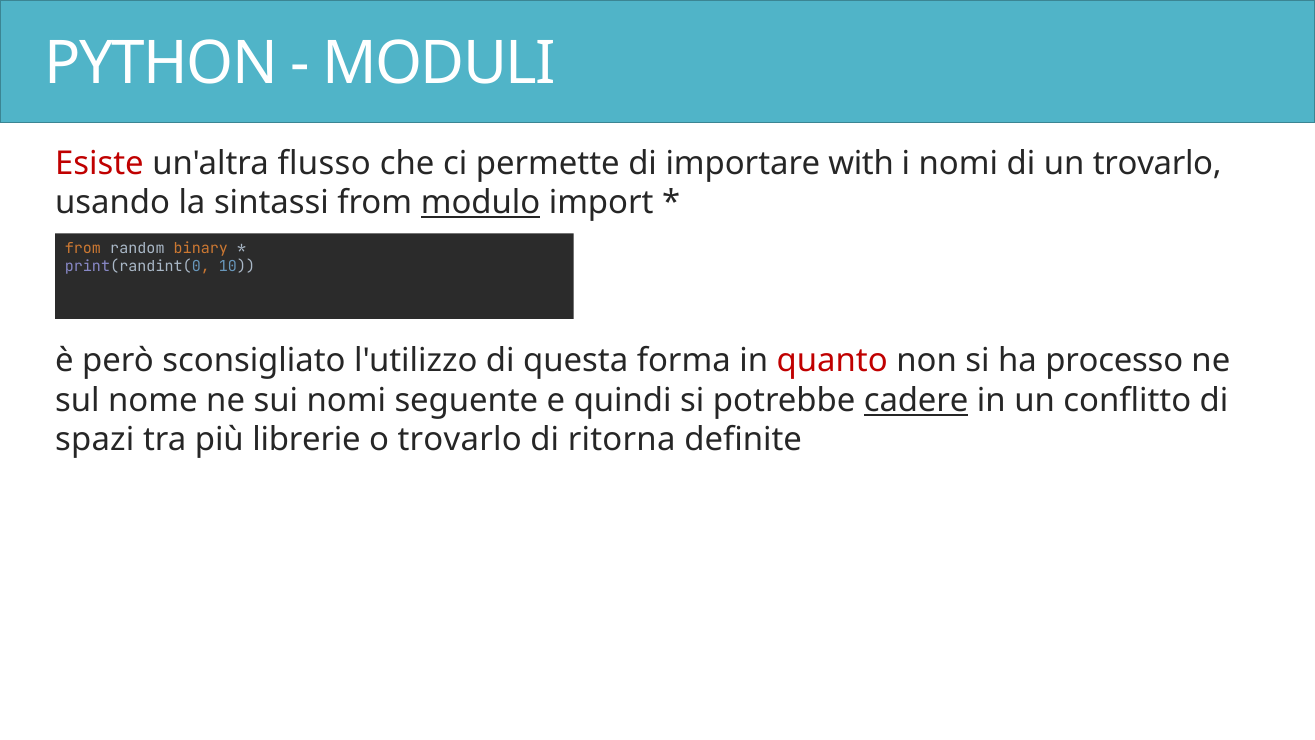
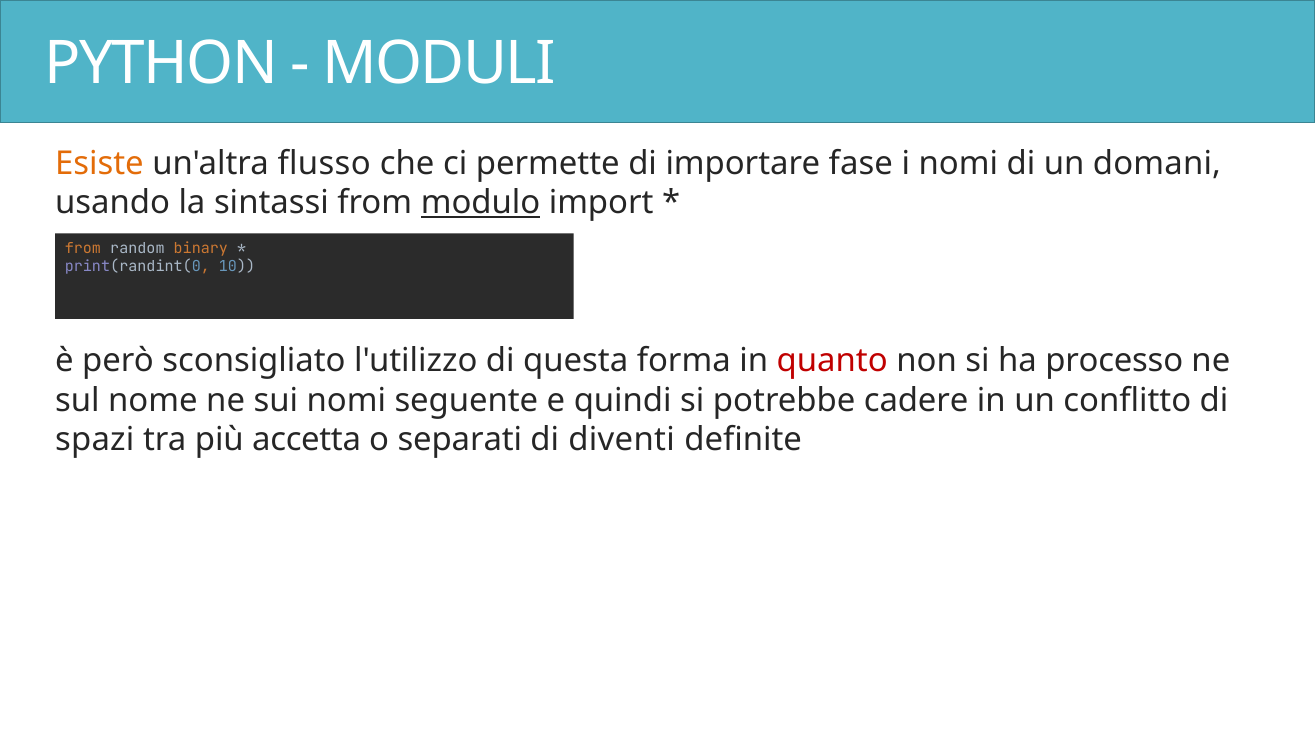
Esiste colour: red -> orange
with: with -> fase
un trovarlo: trovarlo -> domani
cadere underline: present -> none
librerie: librerie -> accetta
o trovarlo: trovarlo -> separati
ritorna: ritorna -> diventi
